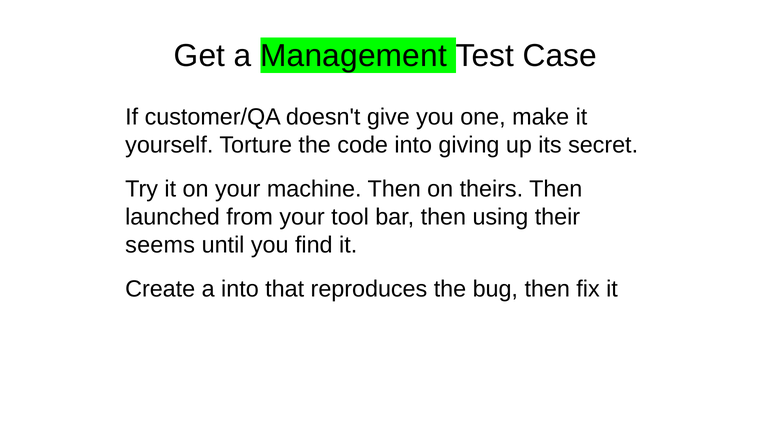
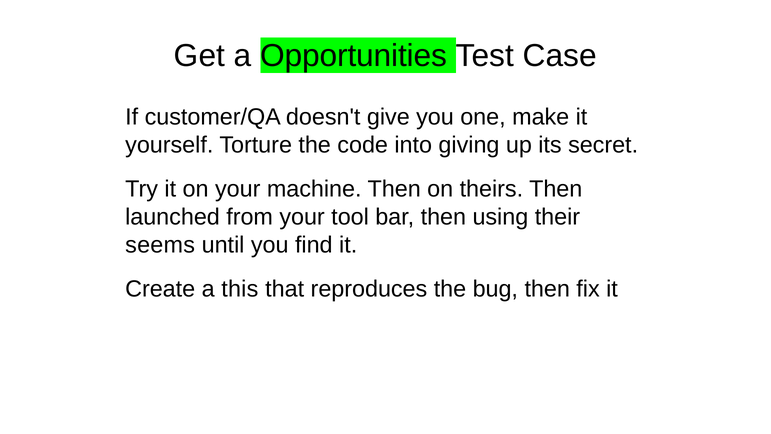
Management: Management -> Opportunities
a into: into -> this
